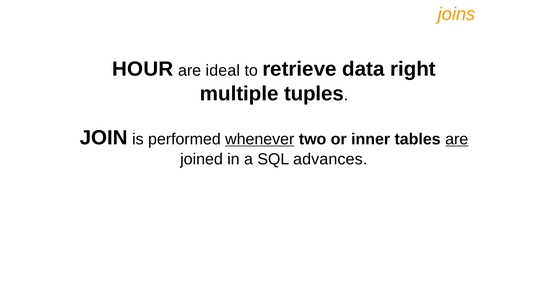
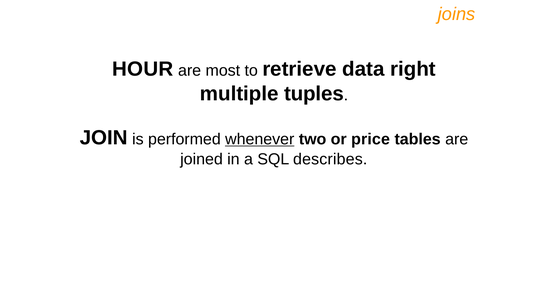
ideal: ideal -> most
inner: inner -> price
are at (457, 139) underline: present -> none
advances: advances -> describes
